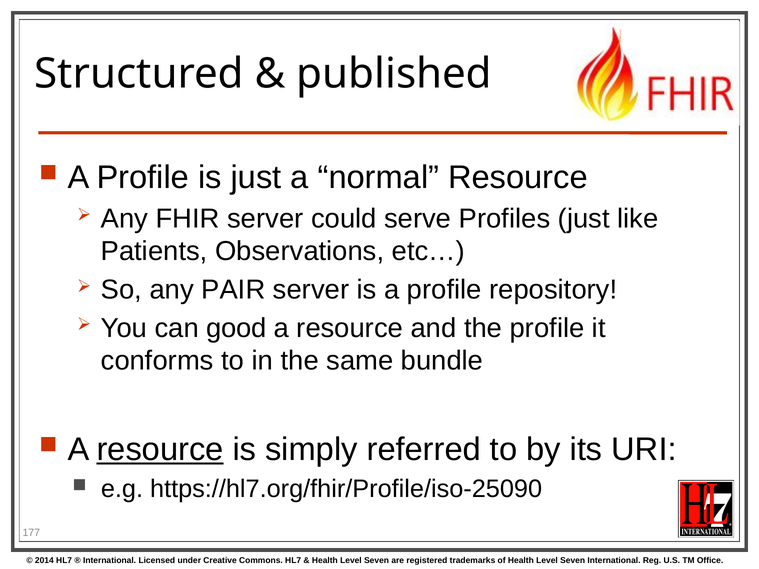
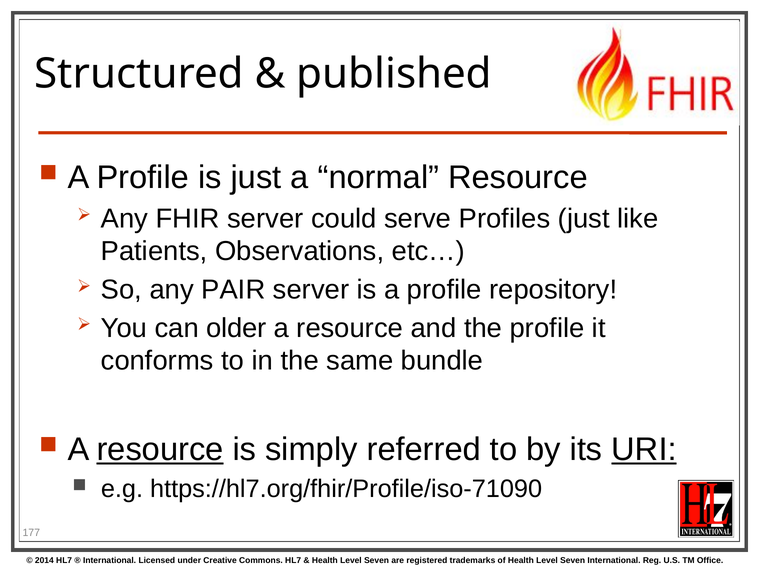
good: good -> older
URI underline: none -> present
https://hl7.org/fhir/Profile/iso-25090: https://hl7.org/fhir/Profile/iso-25090 -> https://hl7.org/fhir/Profile/iso-71090
